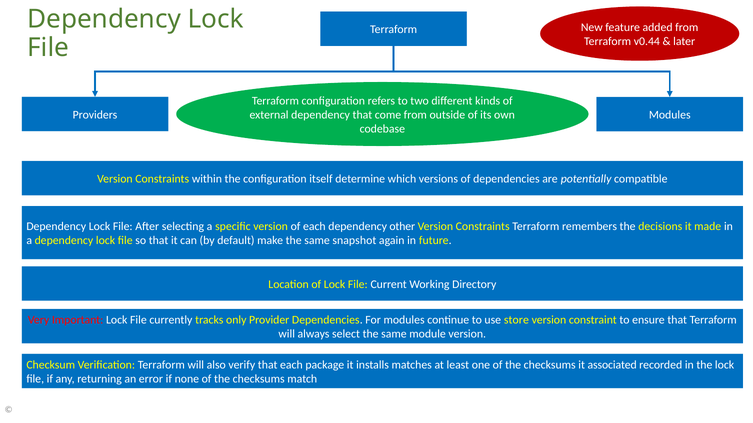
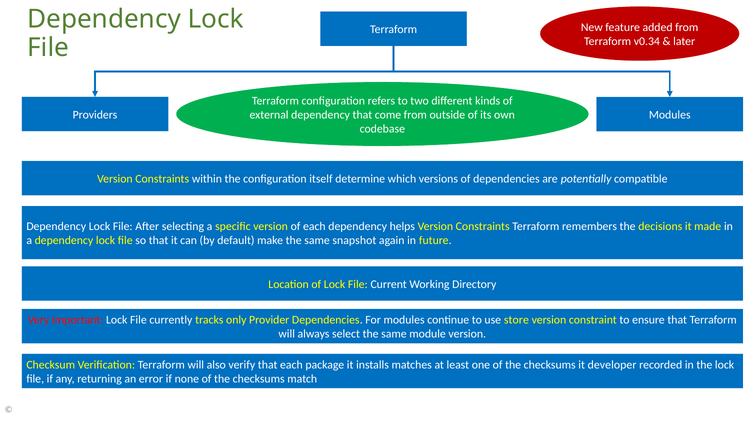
v0.44: v0.44 -> v0.34
other: other -> helps
associated: associated -> developer
